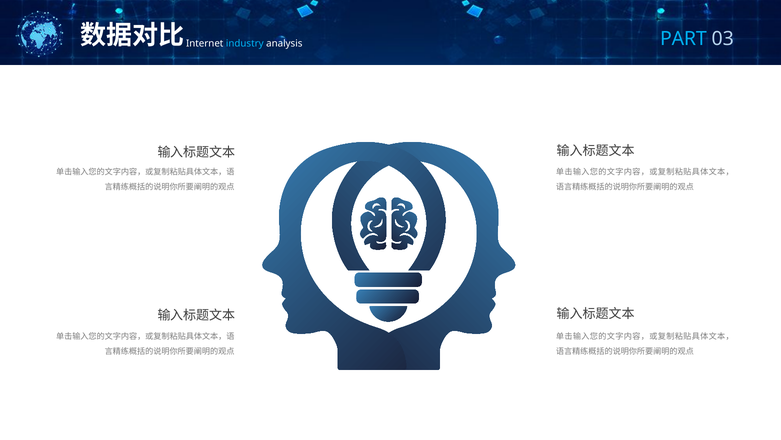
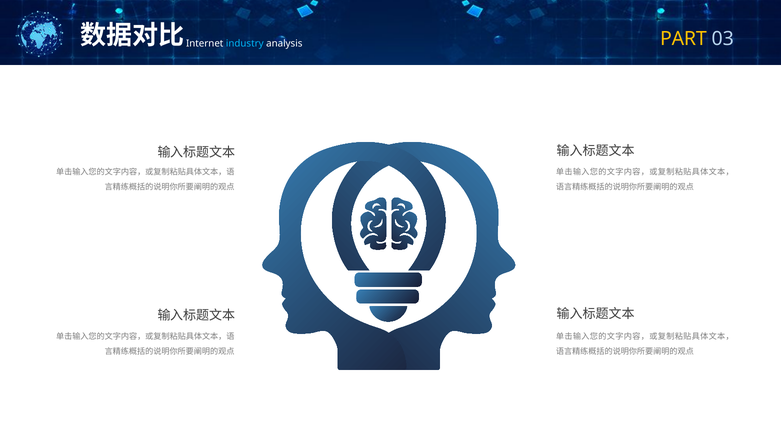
PART colour: light blue -> yellow
